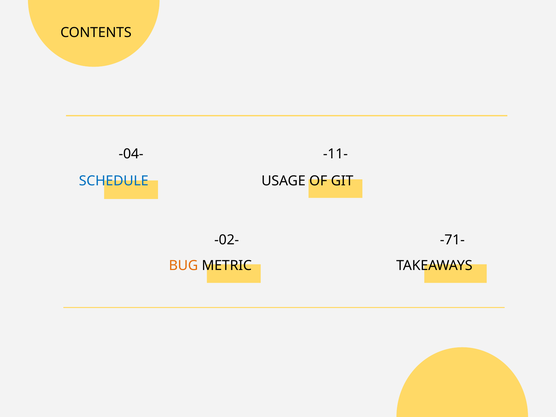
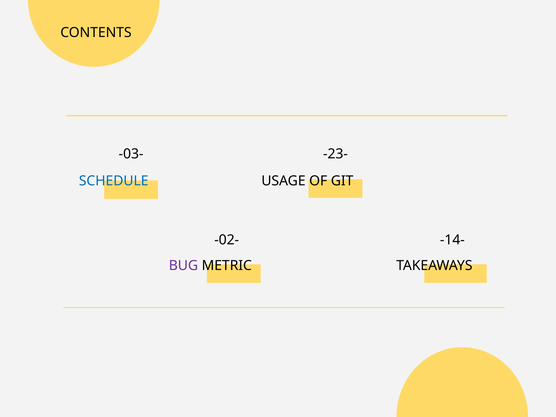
-04-: -04- -> -03-
-11-: -11- -> -23-
-71-: -71- -> -14-
BUG colour: orange -> purple
